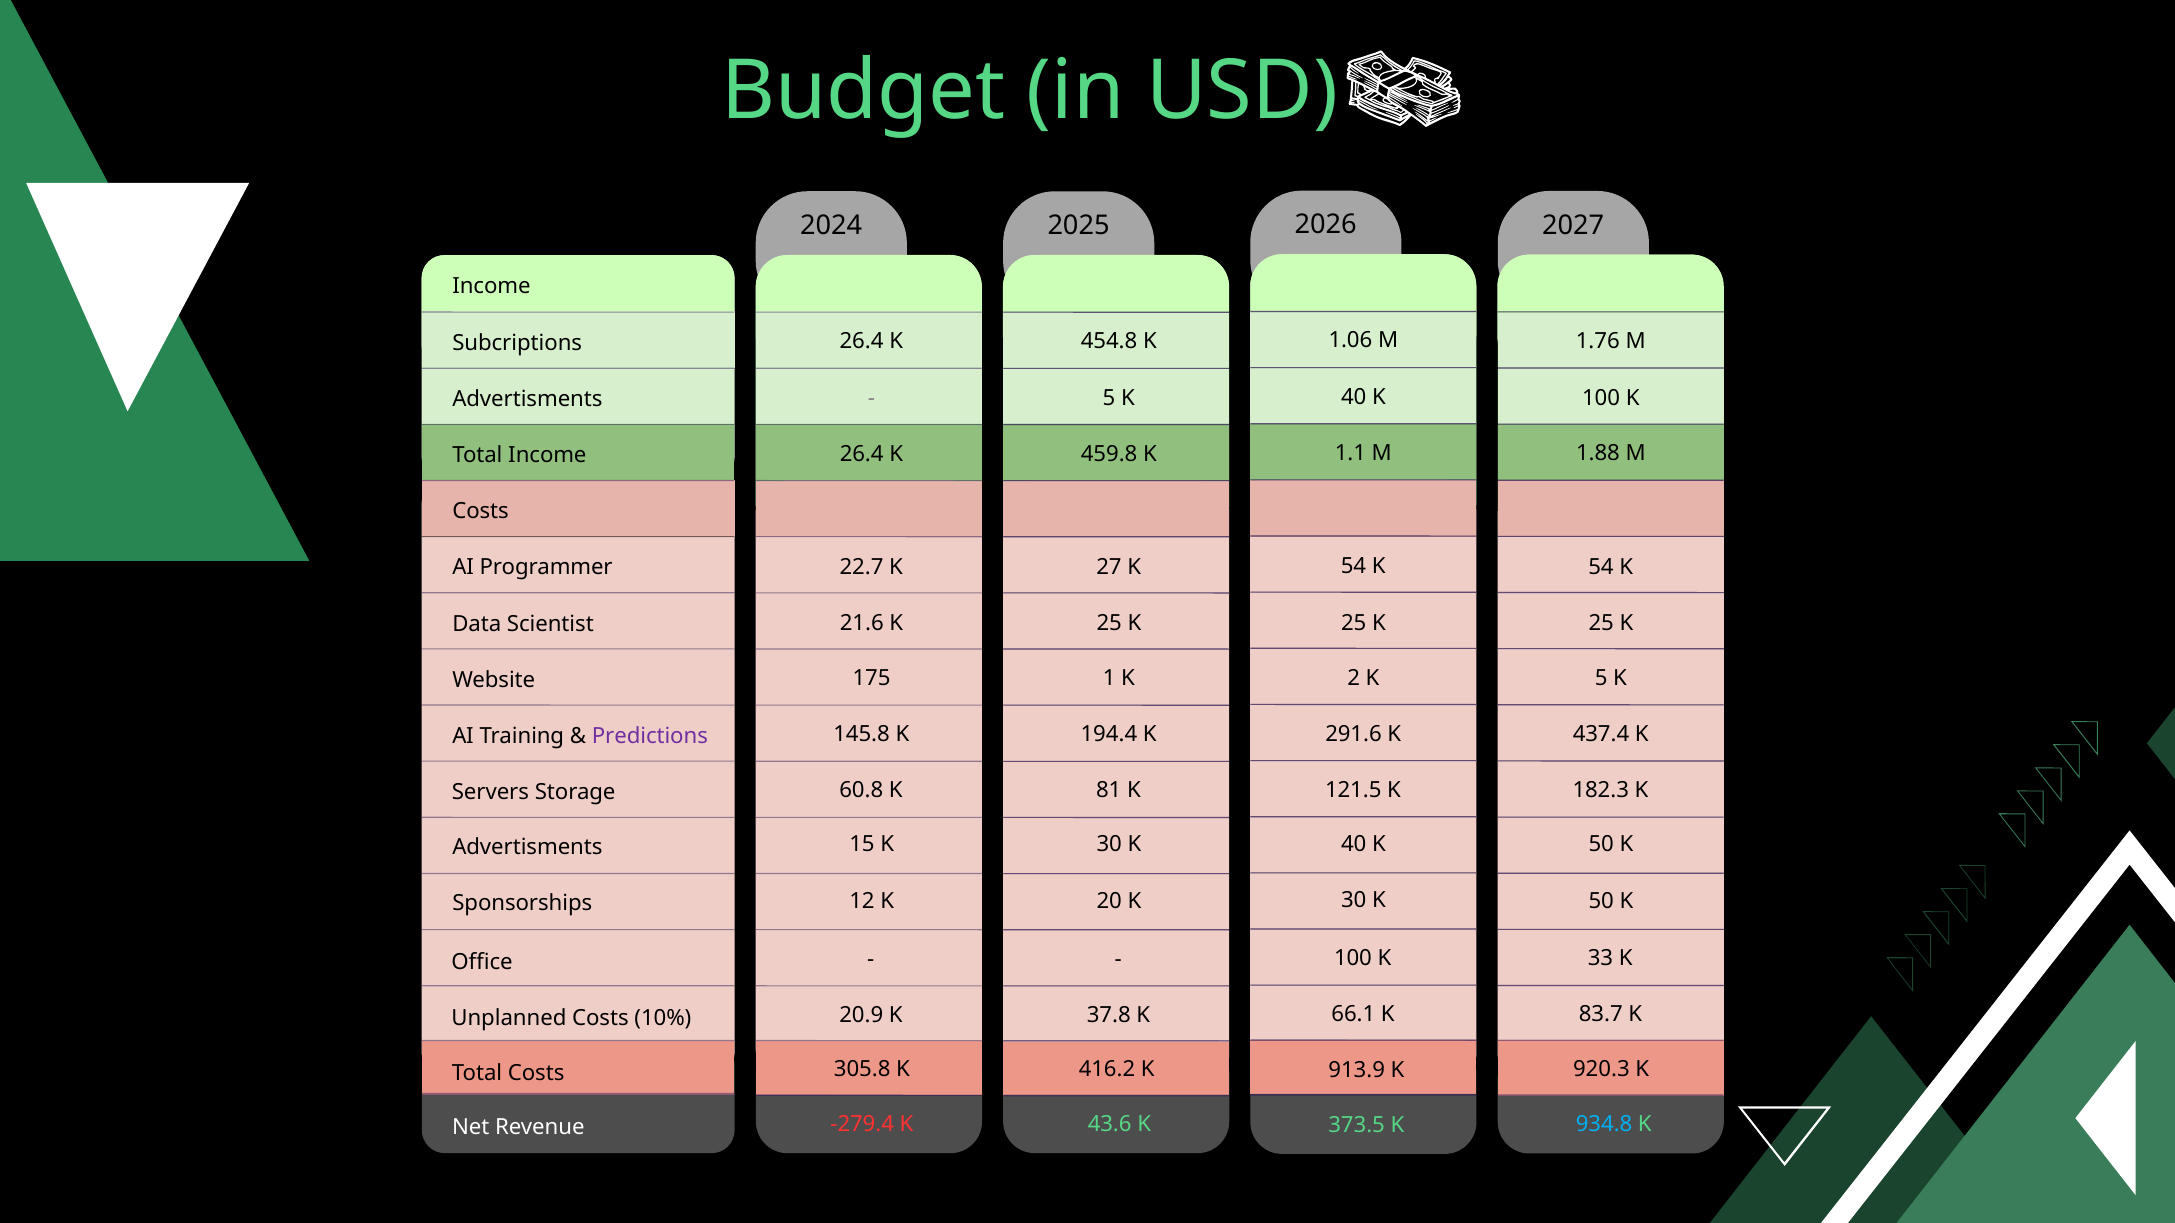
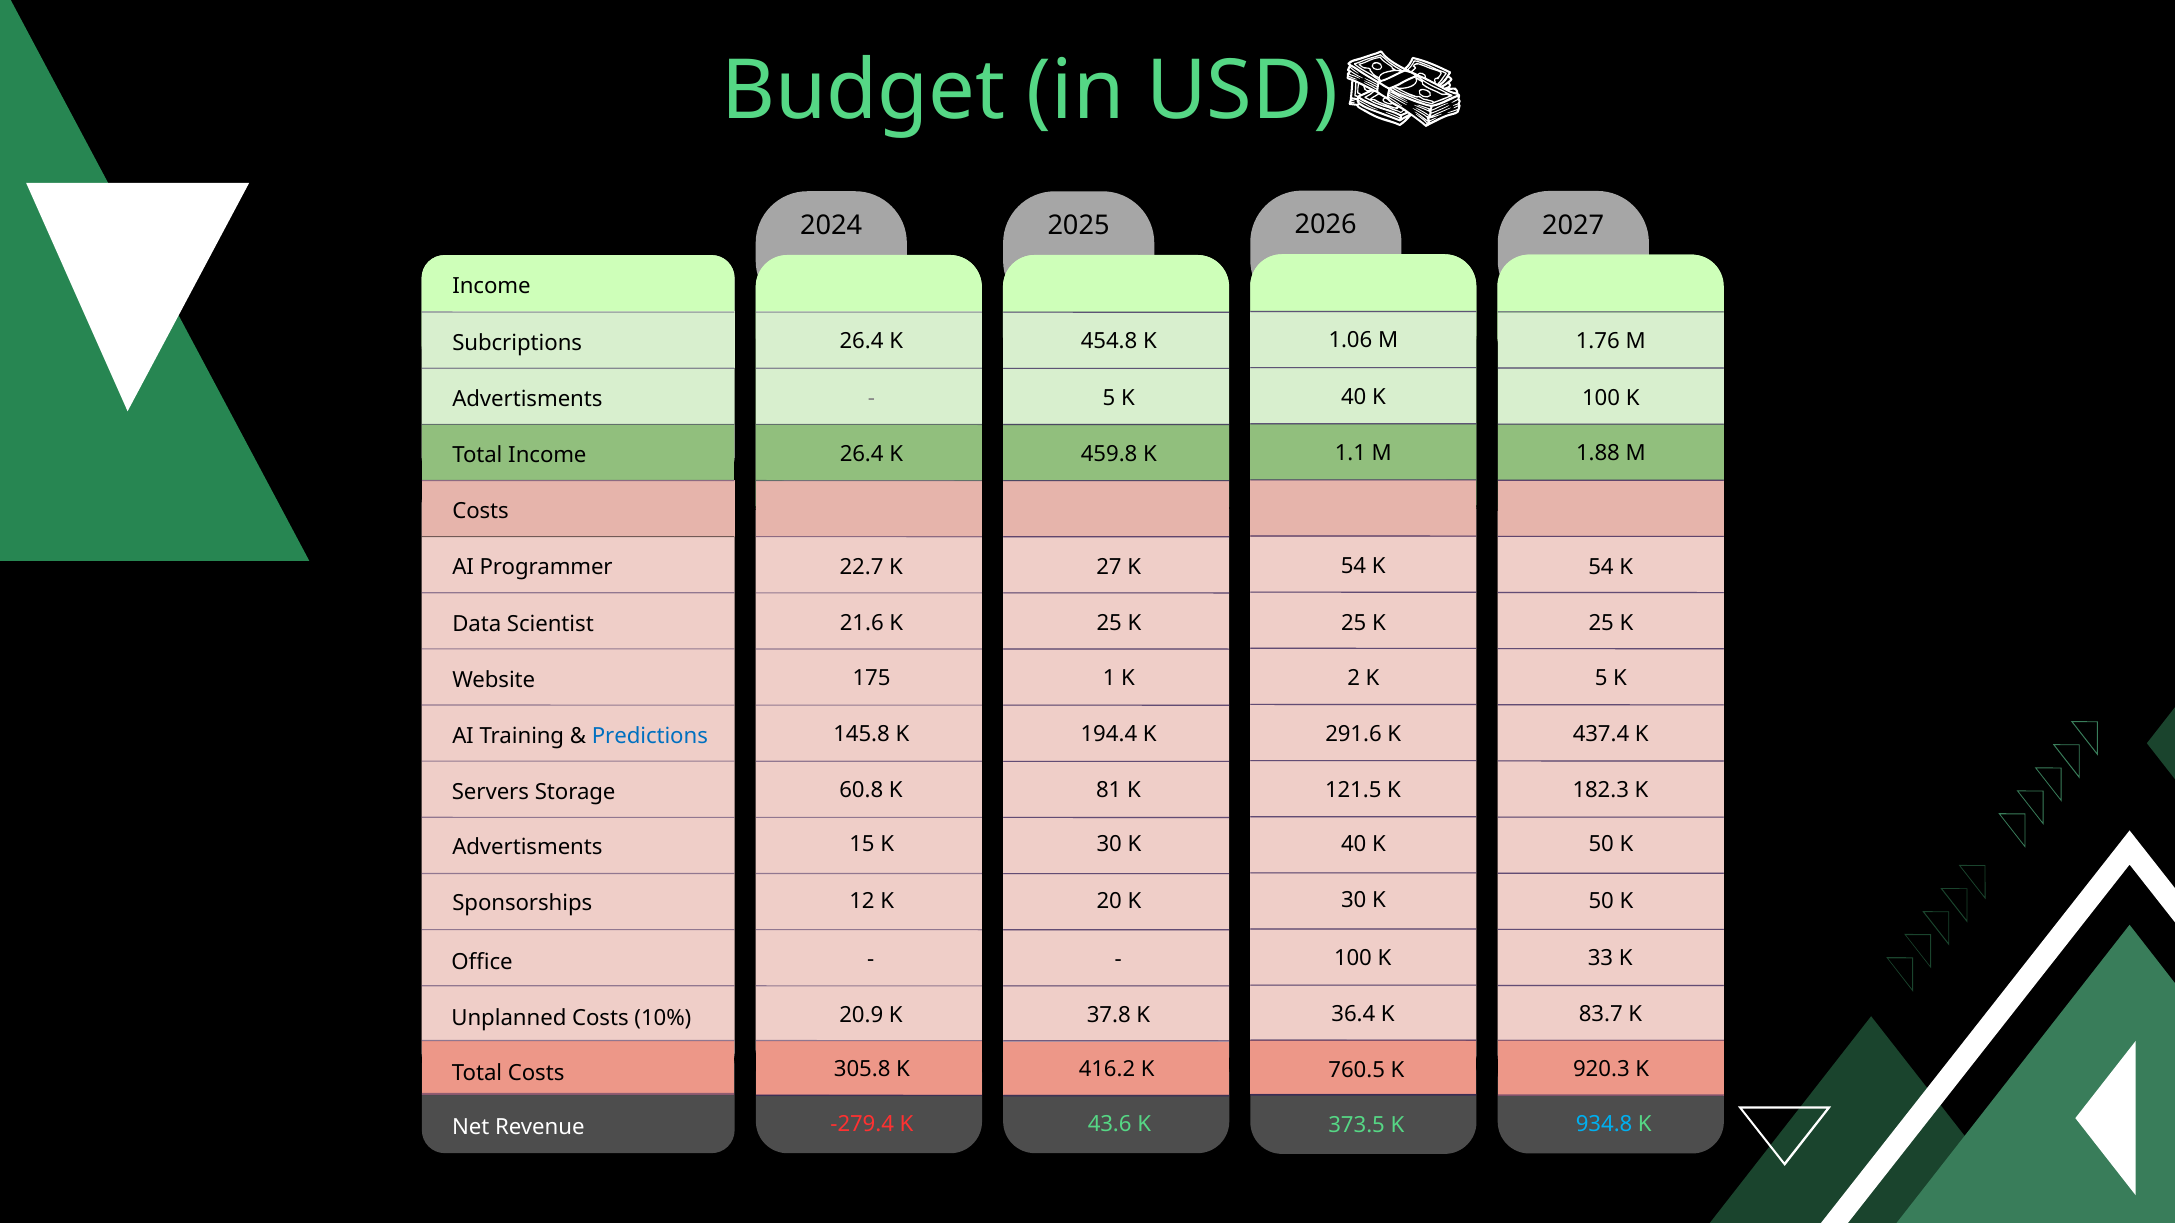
Predictions colour: purple -> blue
66.1: 66.1 -> 36.4
913.9: 913.9 -> 760.5
